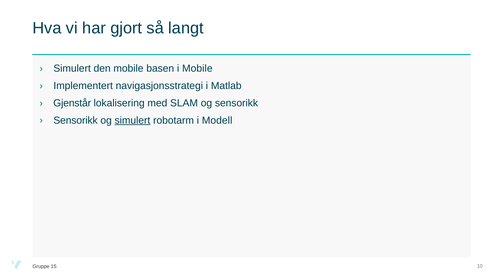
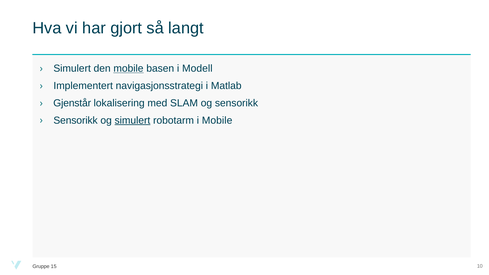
mobile at (128, 68) underline: none -> present
i Mobile: Mobile -> Modell
i Modell: Modell -> Mobile
